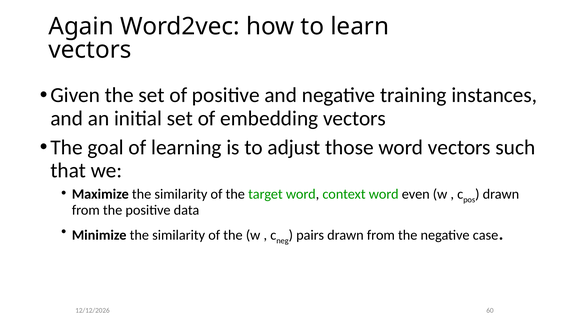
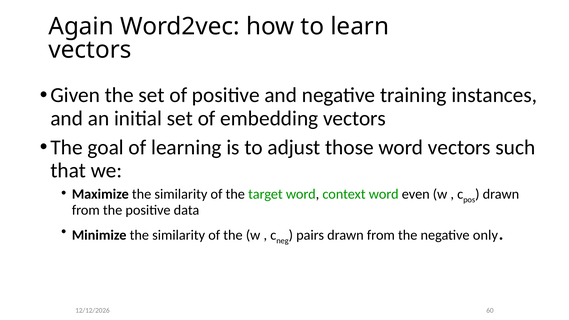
case: case -> only
